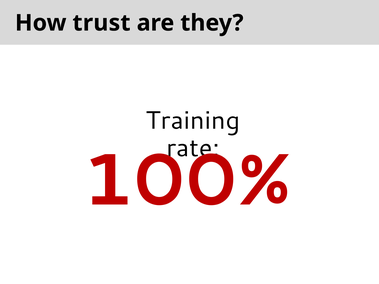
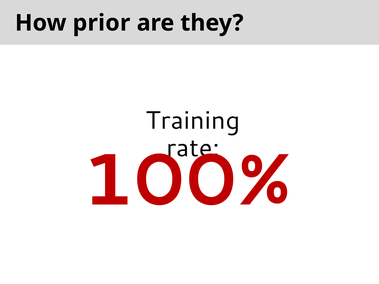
trust: trust -> prior
